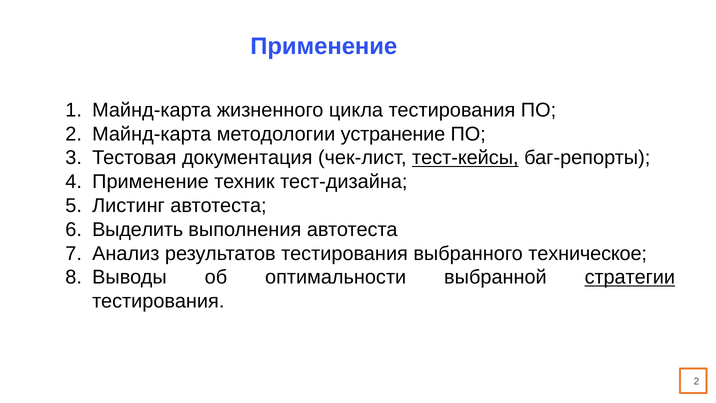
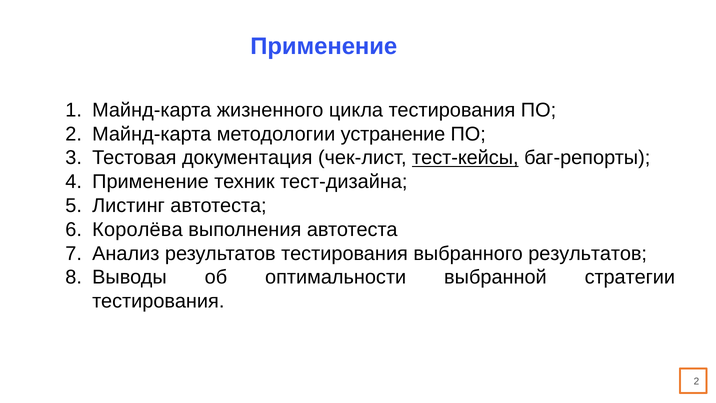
Выделить: Выделить -> Королёва
выбранного техническое: техническое -> результатов
стратегии underline: present -> none
